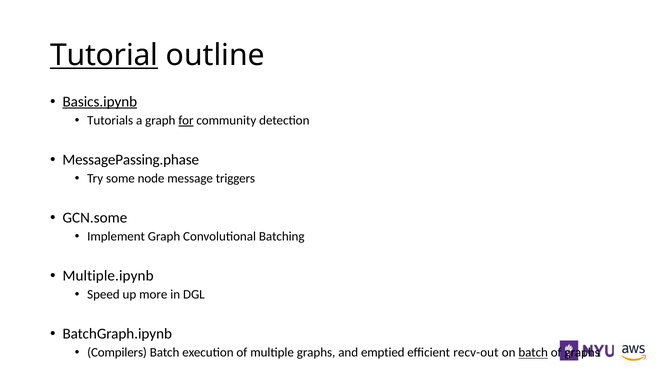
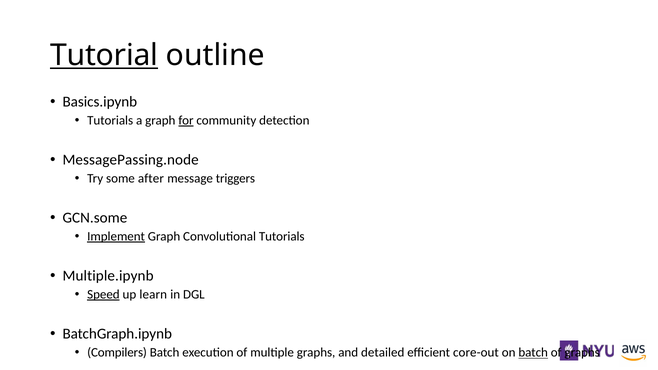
Basics.ipynb underline: present -> none
MessagePassing.phase: MessagePassing.phase -> MessagePassing.node
node: node -> after
Implement underline: none -> present
Convolutional Batching: Batching -> Tutorials
Speed underline: none -> present
more: more -> learn
emptied: emptied -> detailed
recv-out: recv-out -> core-out
